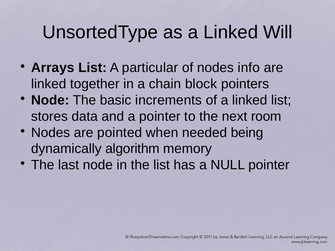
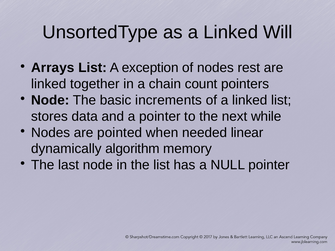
particular: particular -> exception
info: info -> rest
block: block -> count
room: room -> while
being: being -> linear
